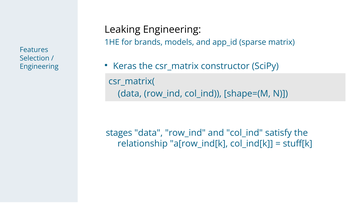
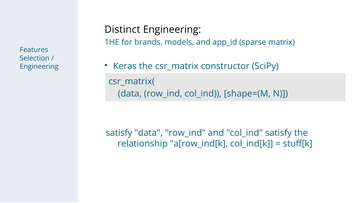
Leaking: Leaking -> Distinct
stages at (119, 133): stages -> satisfy
